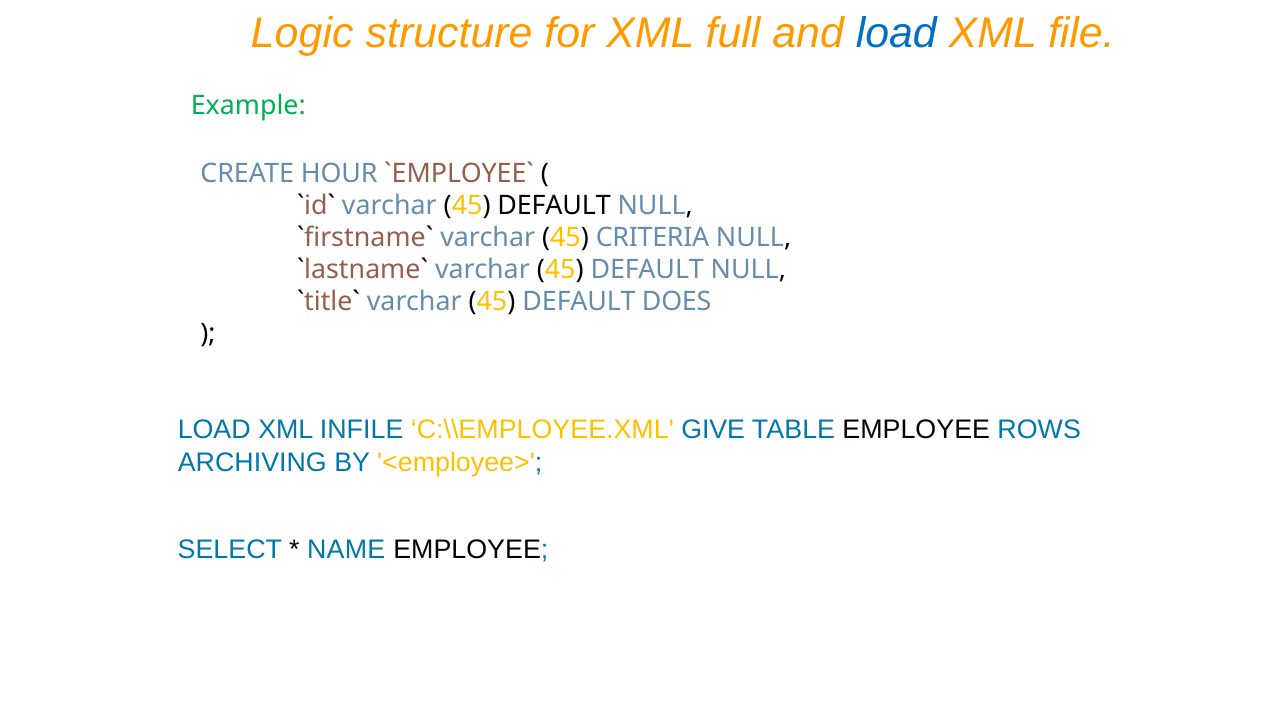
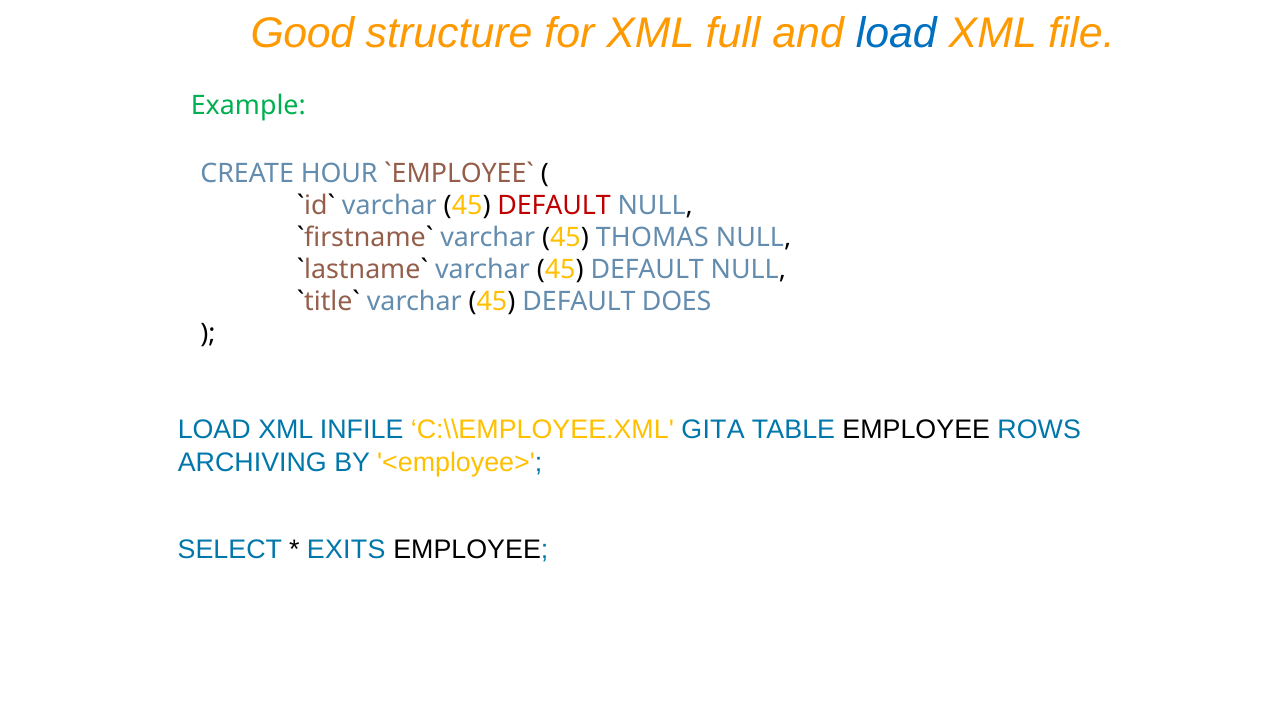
Logic: Logic -> Good
DEFAULT at (554, 206) colour: black -> red
CRITERIA: CRITERIA -> THOMAS
GIVE: GIVE -> GITA
NAME: NAME -> EXITS
